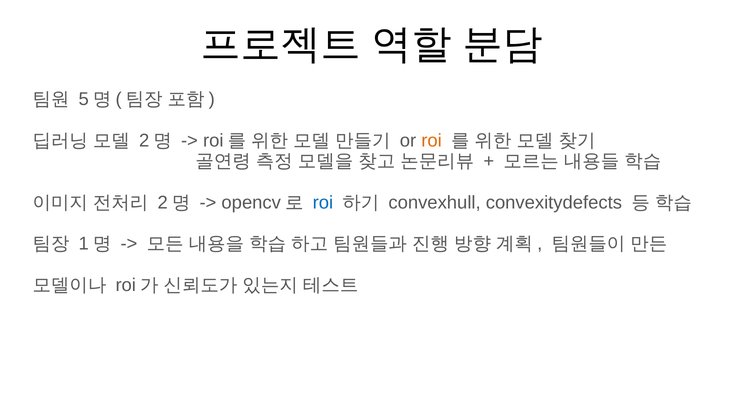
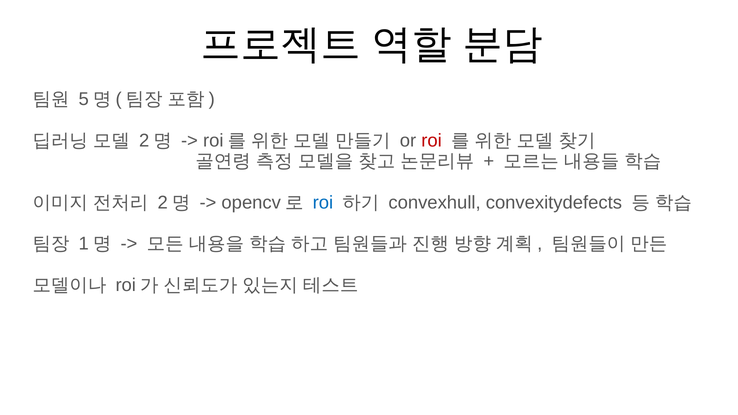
roi at (432, 141) colour: orange -> red
